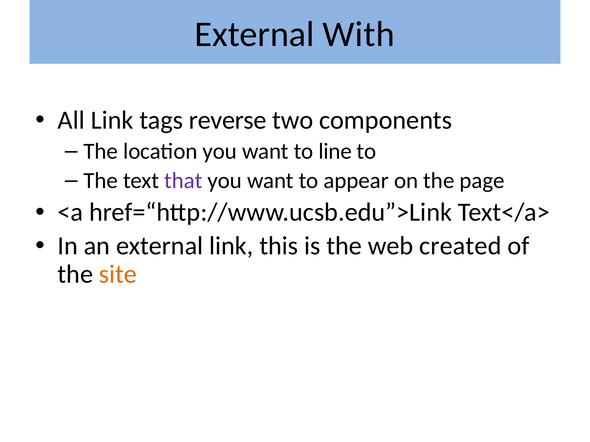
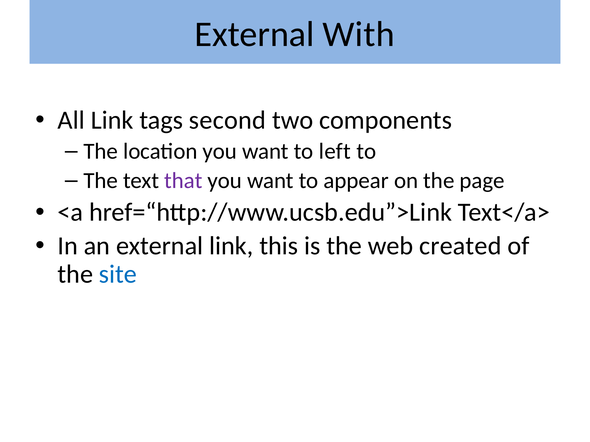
reverse: reverse -> second
line: line -> left
site colour: orange -> blue
